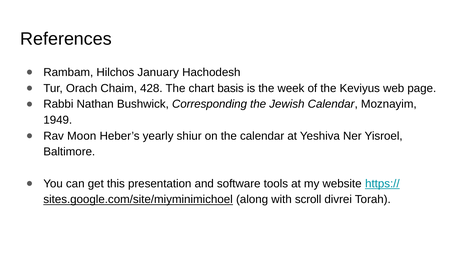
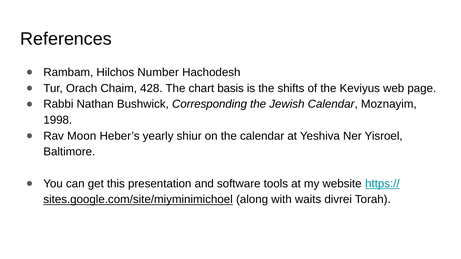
January: January -> Number
week: week -> shifts
1949: 1949 -> 1998
scroll: scroll -> waits
